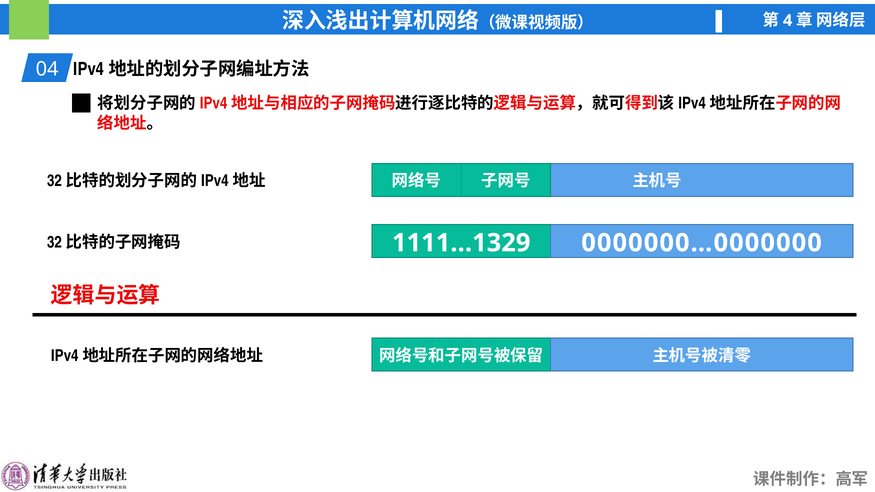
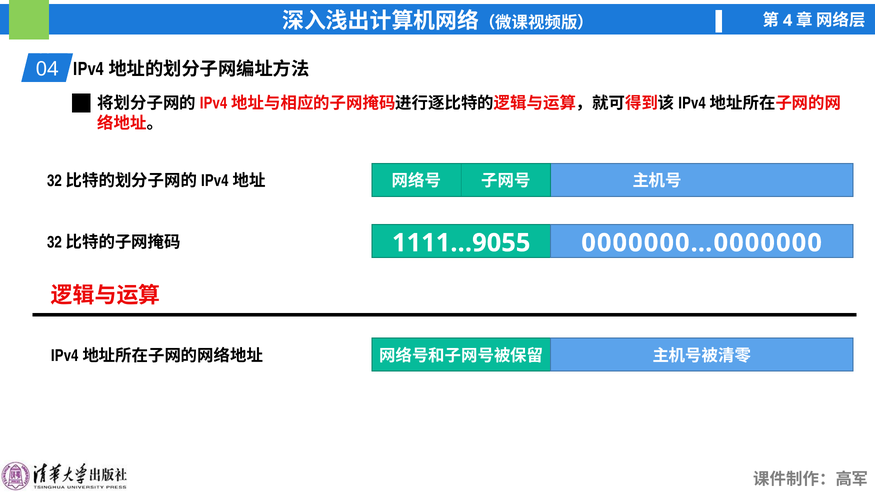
1111…1329: 1111…1329 -> 1111…9055
